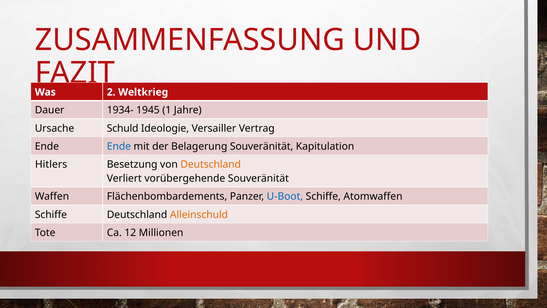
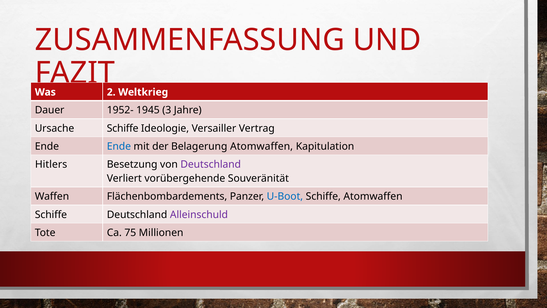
1934-: 1934- -> 1952-
1: 1 -> 3
Ursache Schuld: Schuld -> Schiffe
Belagerung Souveränität: Souveränität -> Atomwaffen
Deutschland at (211, 164) colour: orange -> purple
Alleinschuld colour: orange -> purple
12: 12 -> 75
